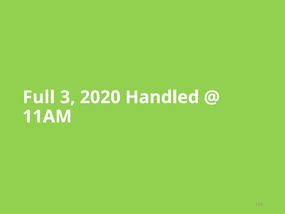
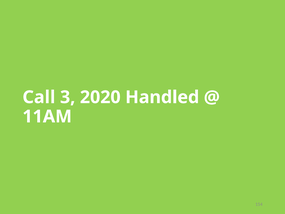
Full: Full -> Call
